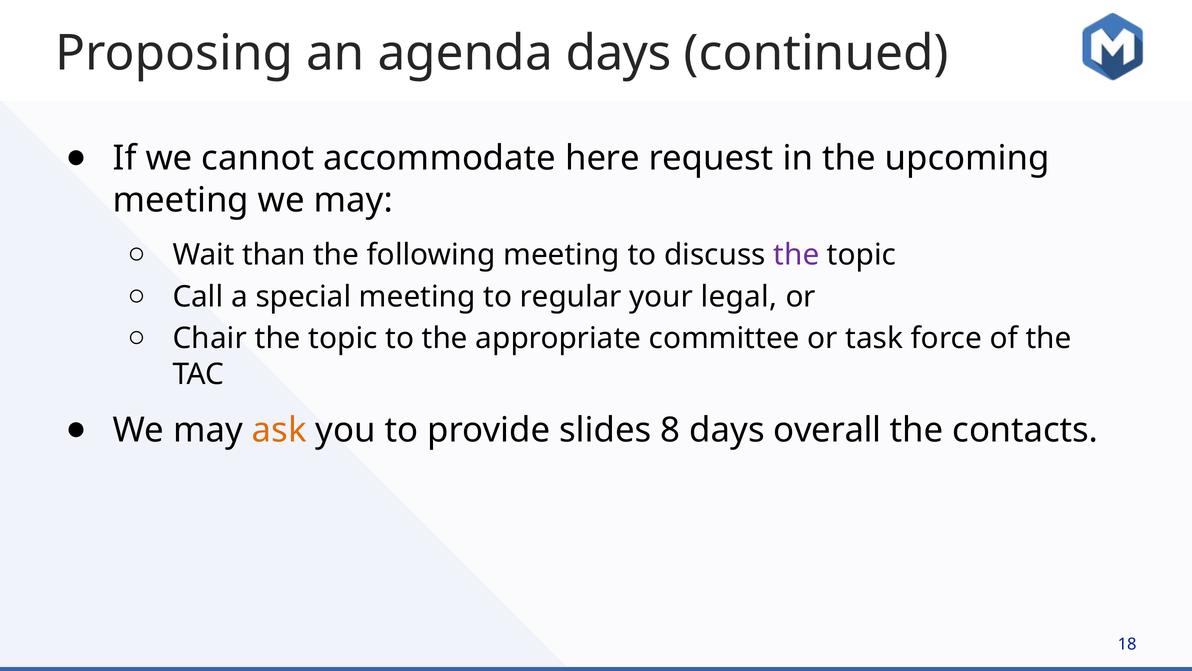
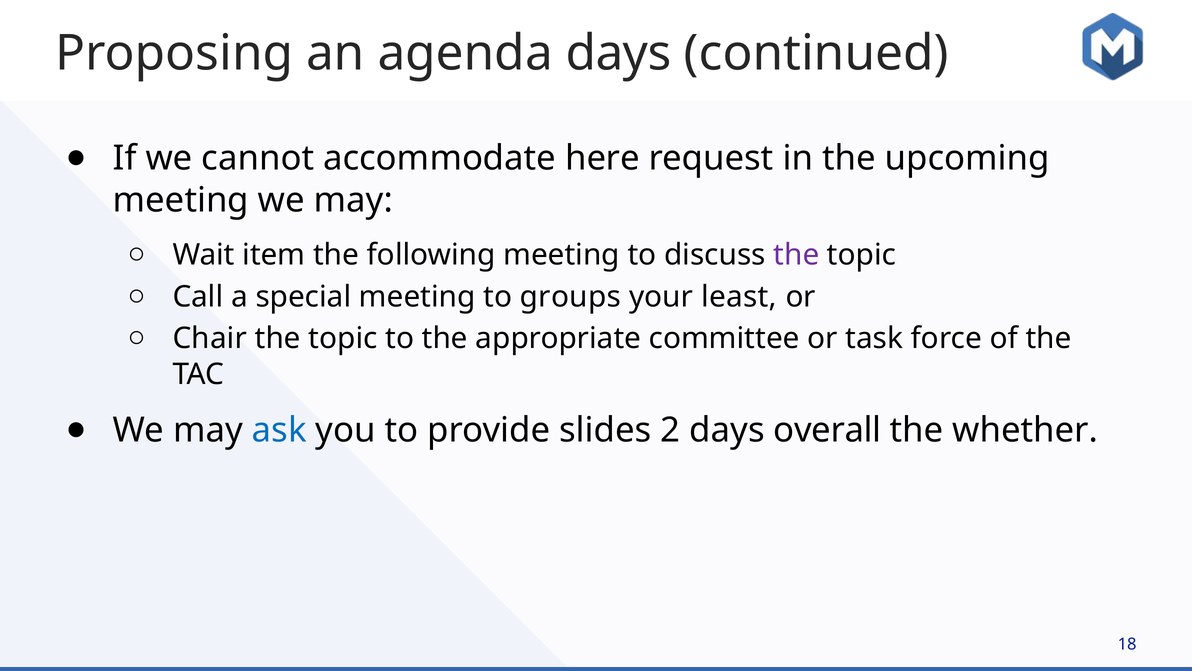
than: than -> item
regular: regular -> groups
legal: legal -> least
ask colour: orange -> blue
8: 8 -> 2
contacts: contacts -> whether
